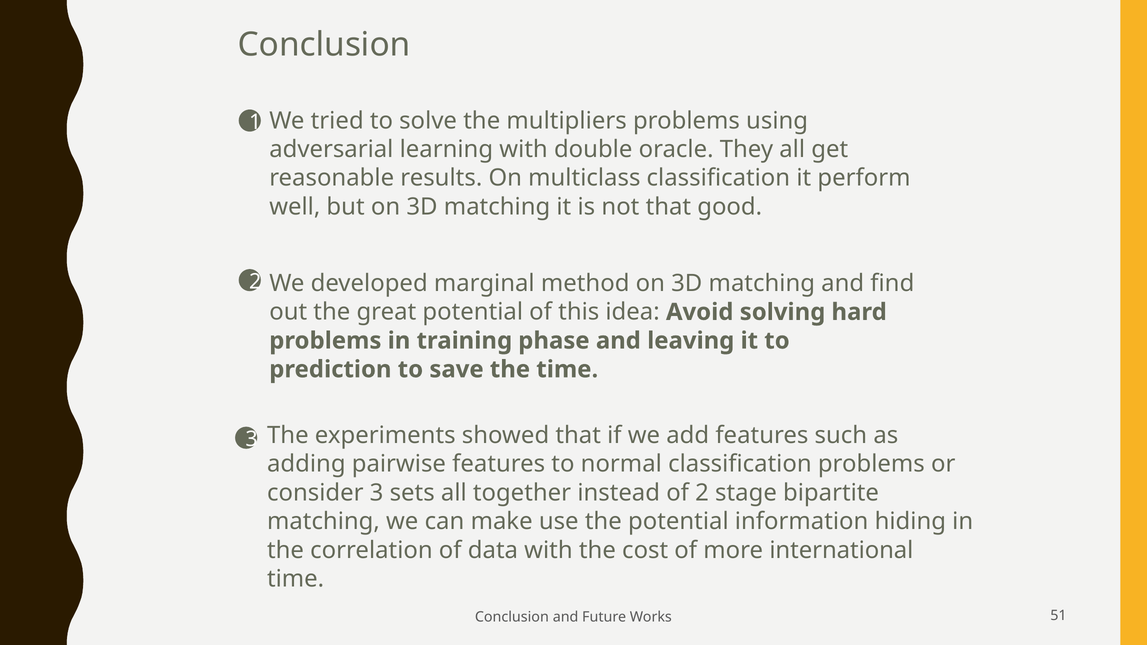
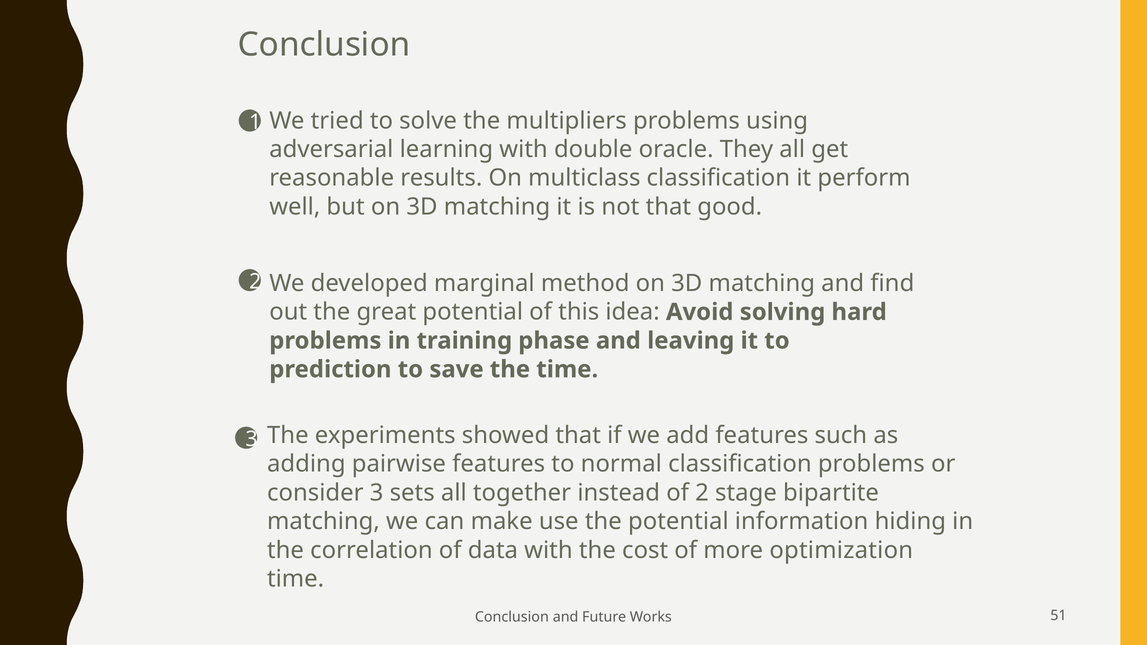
international: international -> optimization
